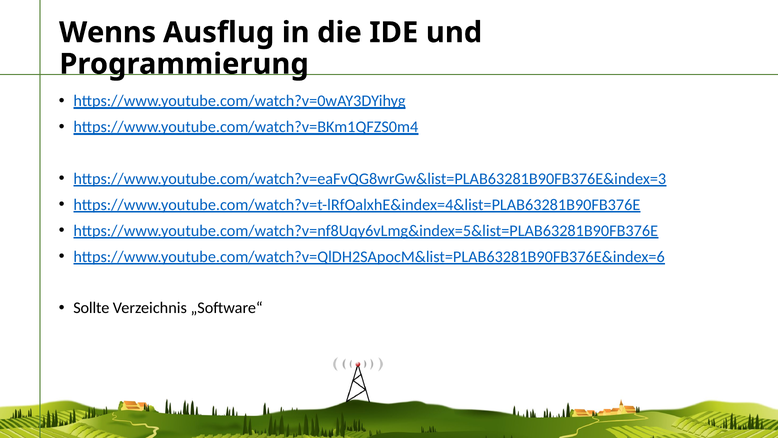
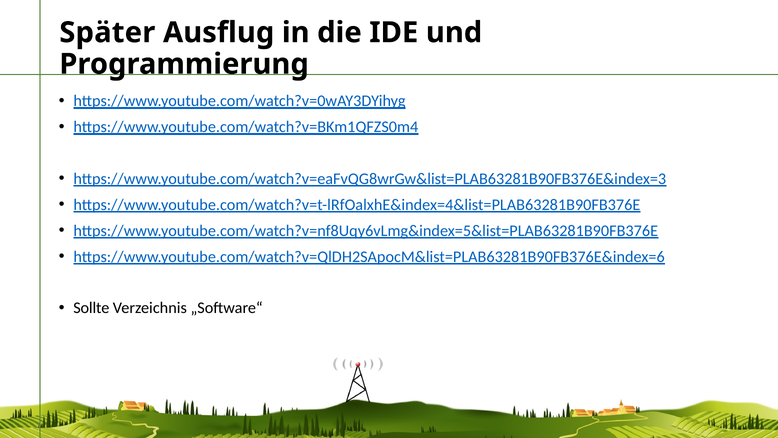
Wenns: Wenns -> Später
